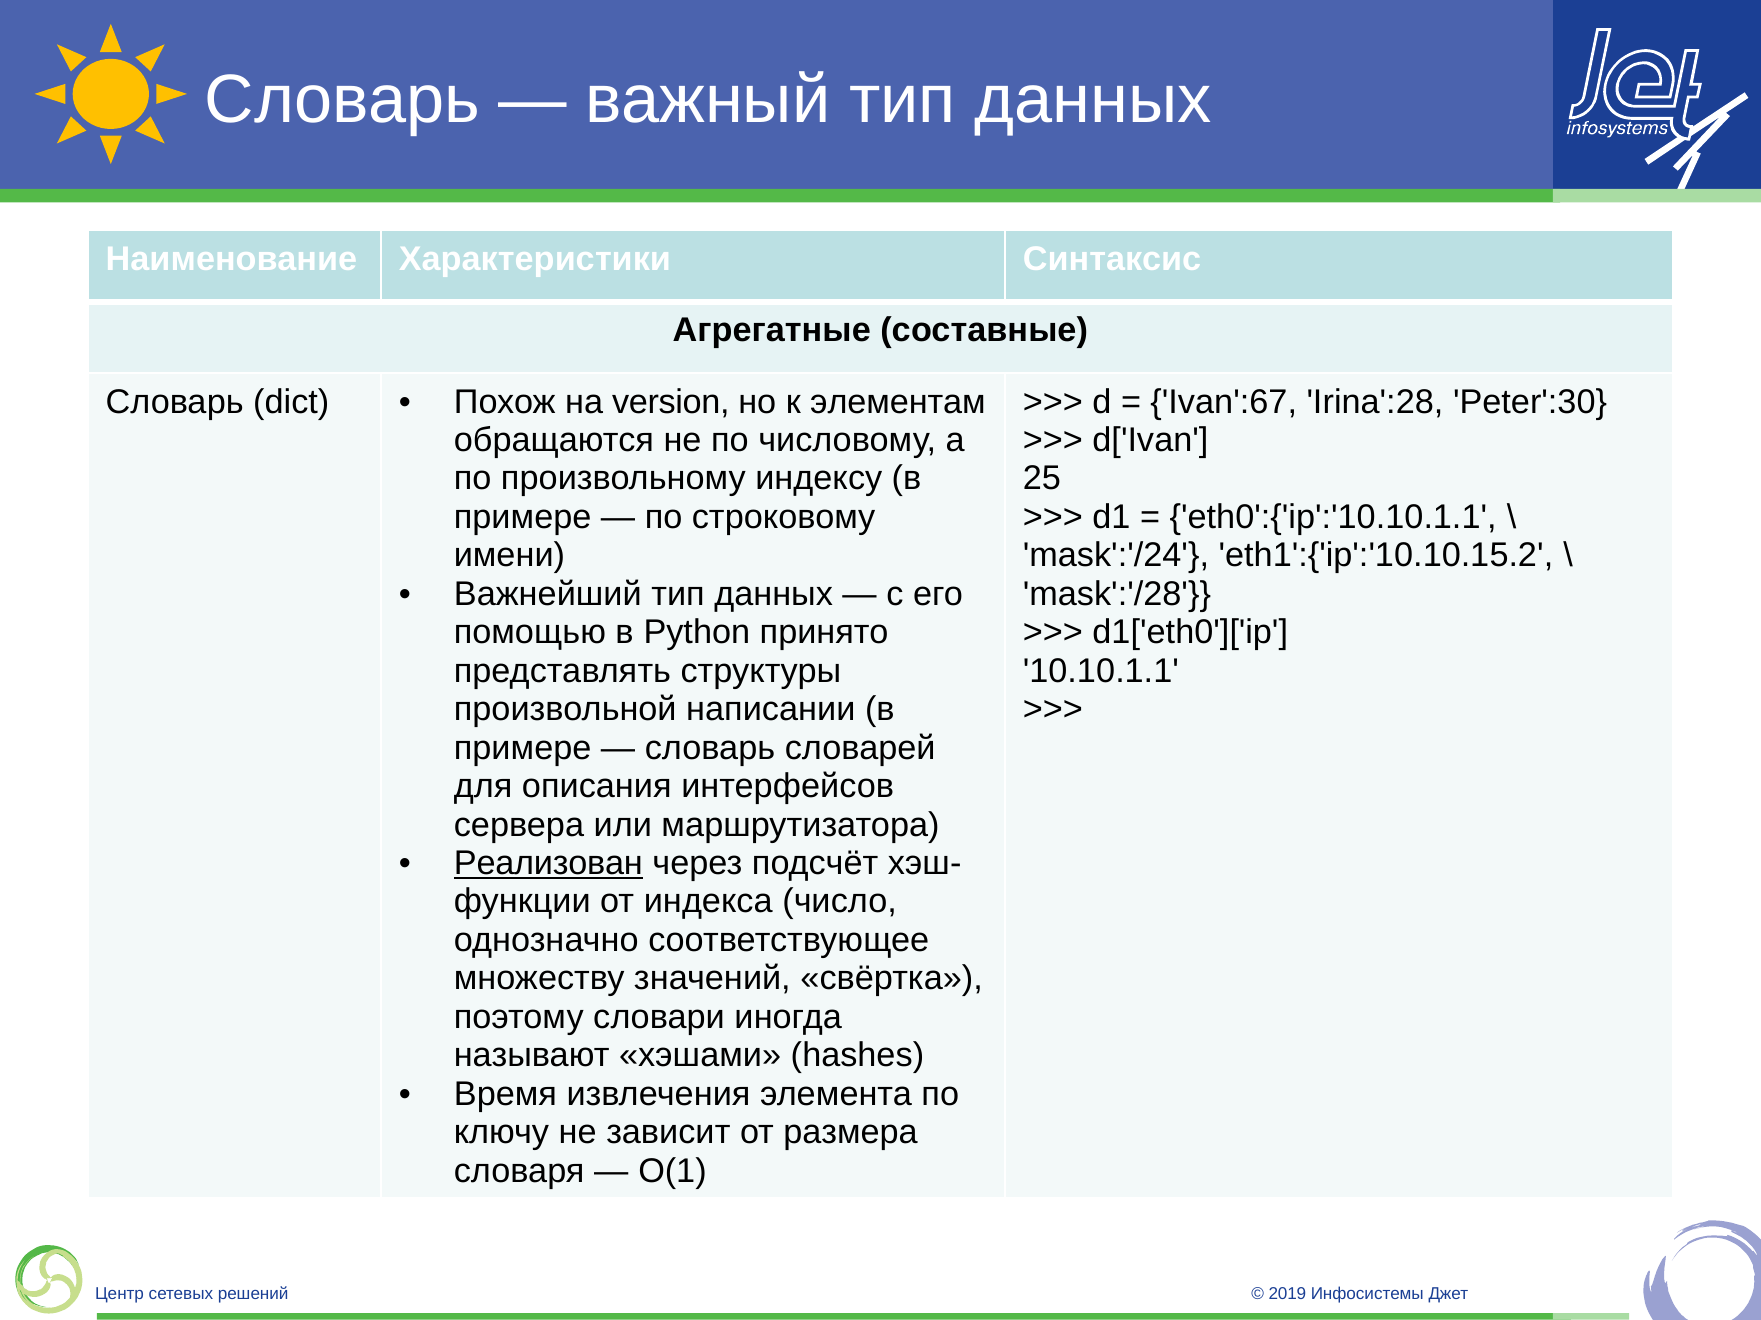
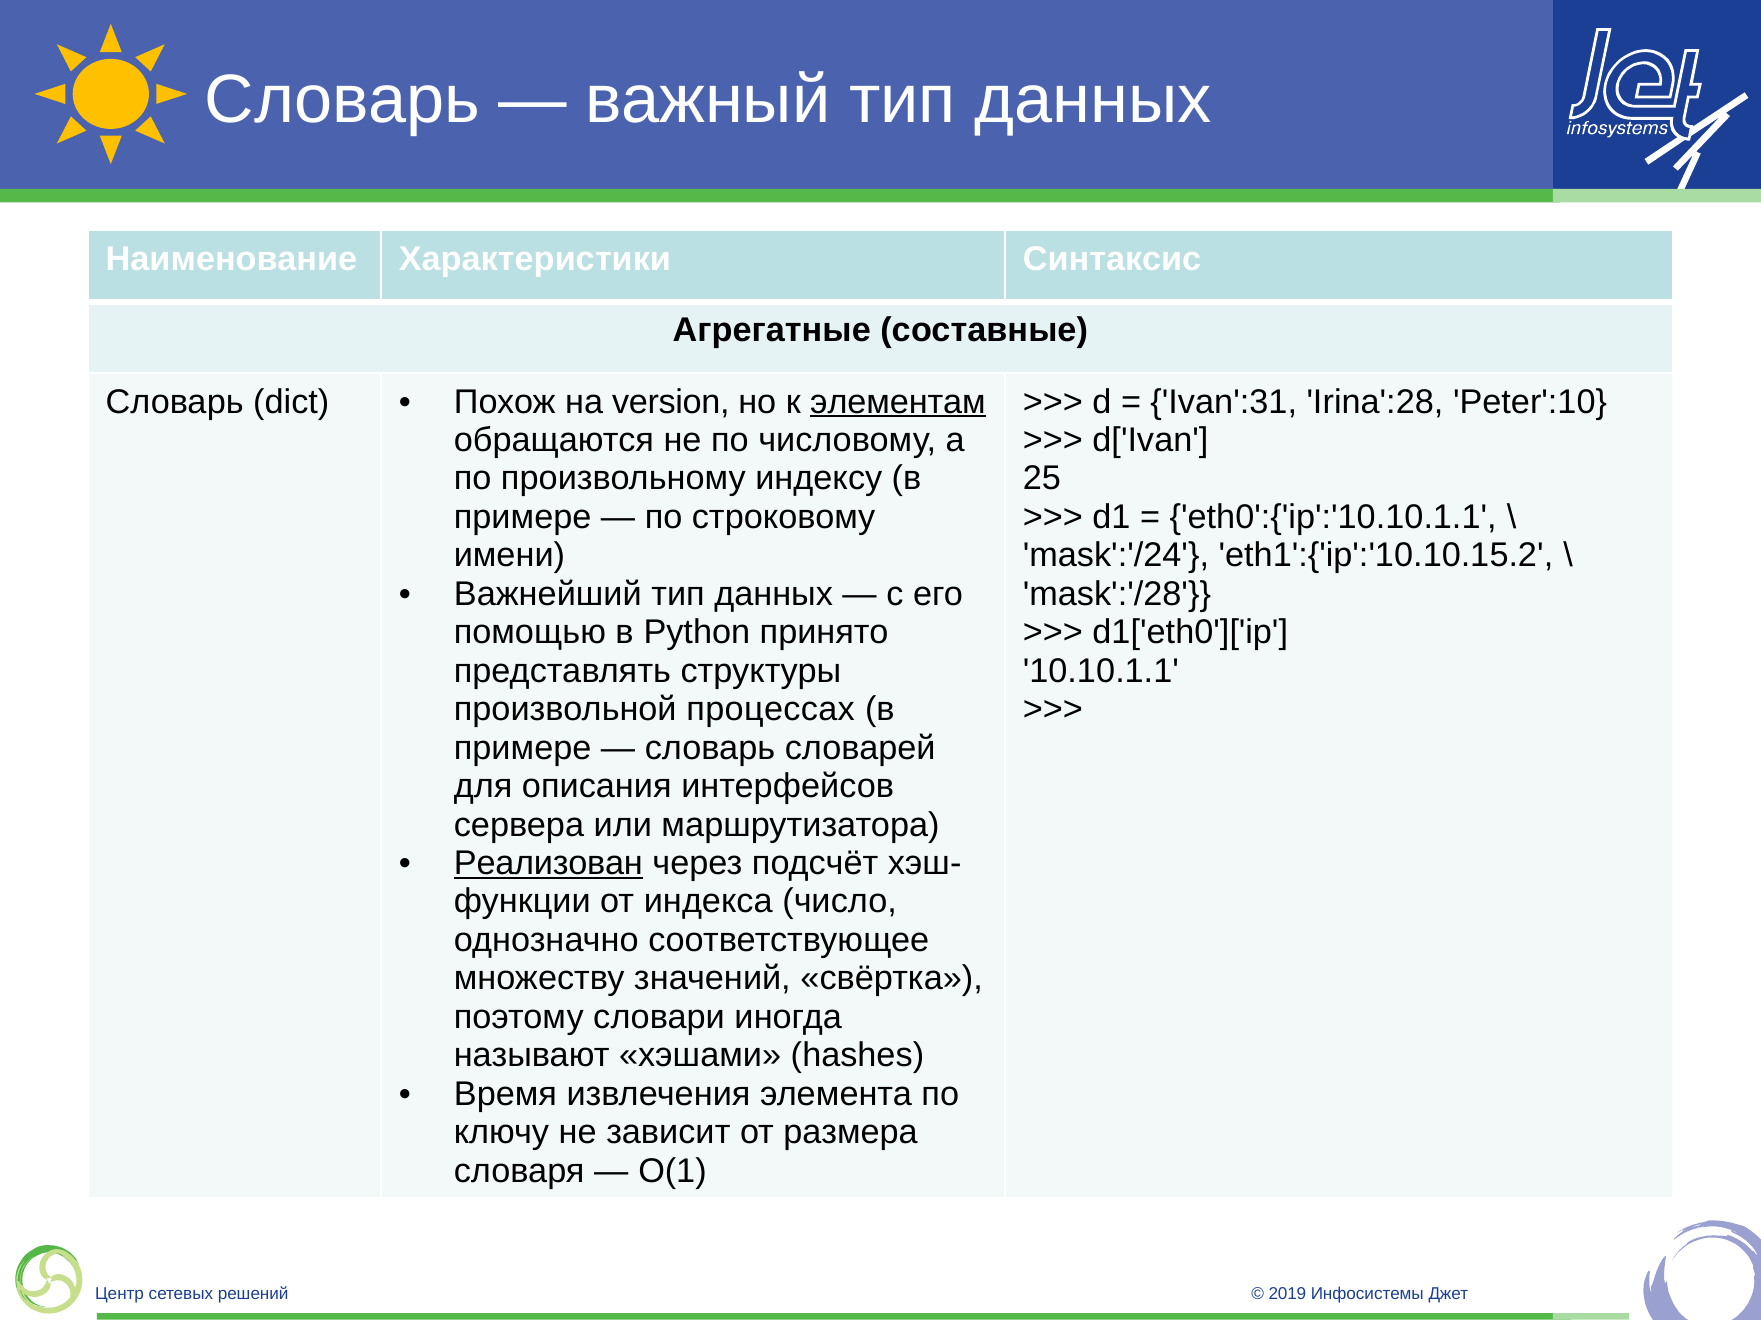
элементам underline: none -> present
Ivan':67: Ivan':67 -> Ivan':31
Peter':30: Peter':30 -> Peter':10
написании: написании -> процессах
